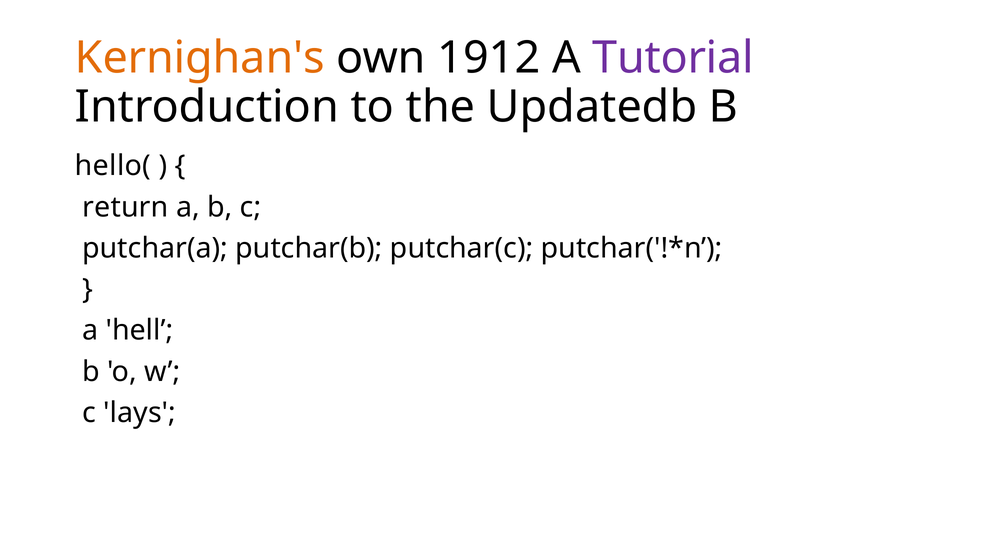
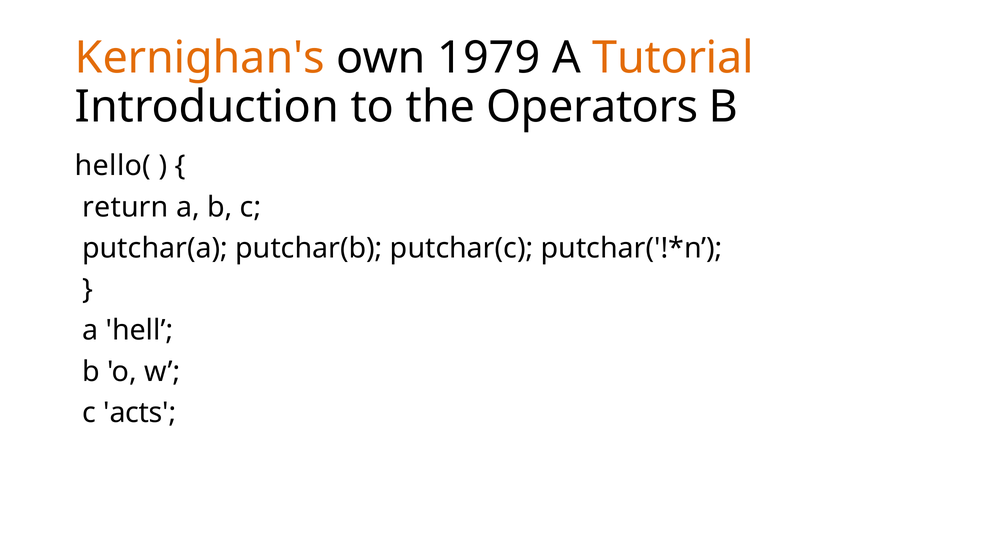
1912: 1912 -> 1979
Tutorial colour: purple -> orange
Updatedb: Updatedb -> Operators
lays: lays -> acts
